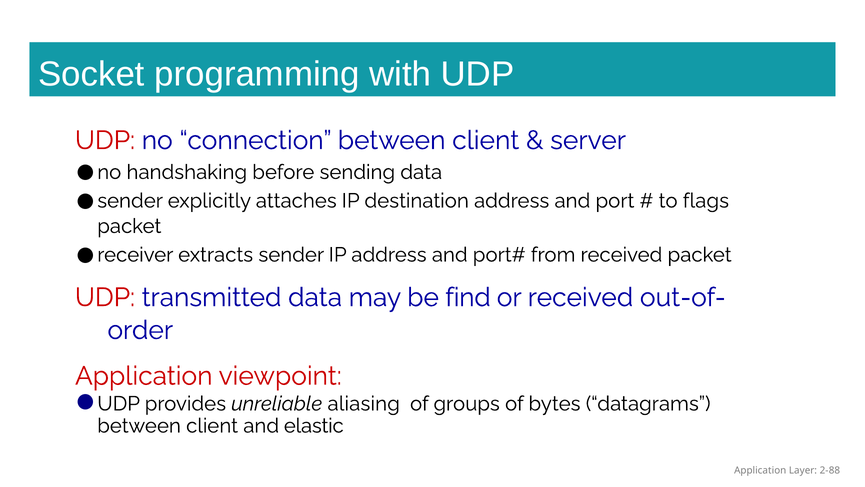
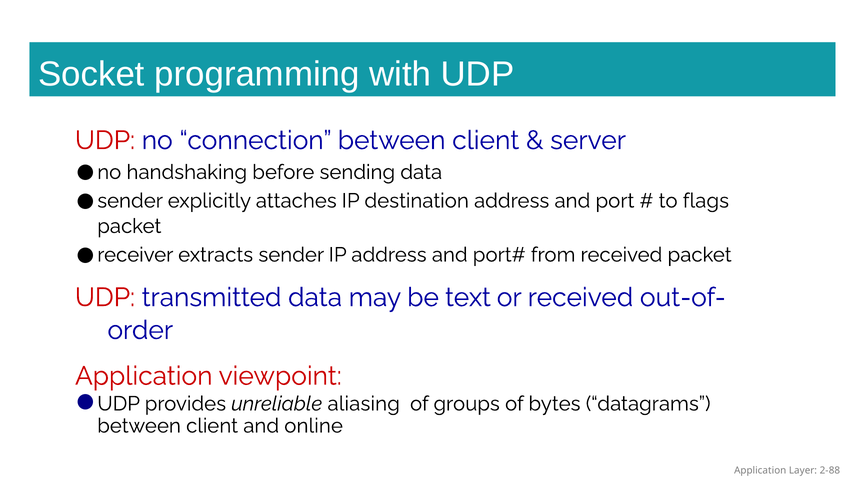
find: find -> text
elastic: elastic -> online
